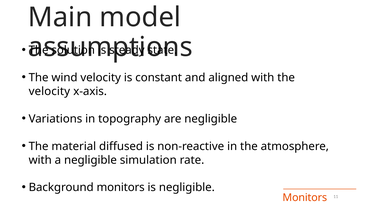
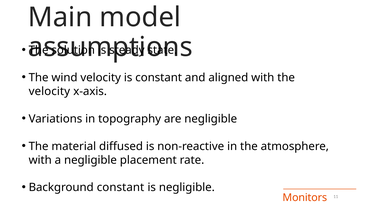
simulation: simulation -> placement
Background monitors: monitors -> constant
